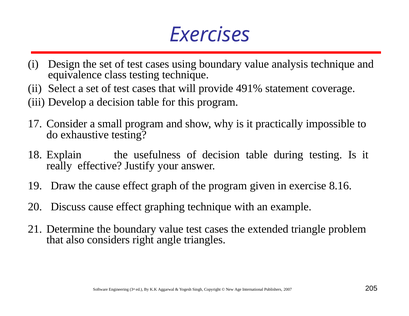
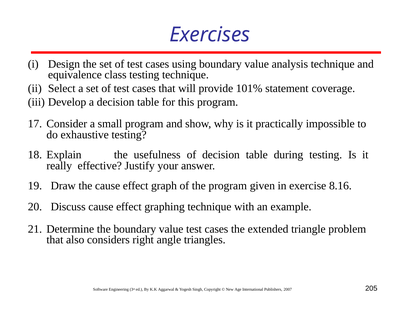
491%: 491% -> 101%
